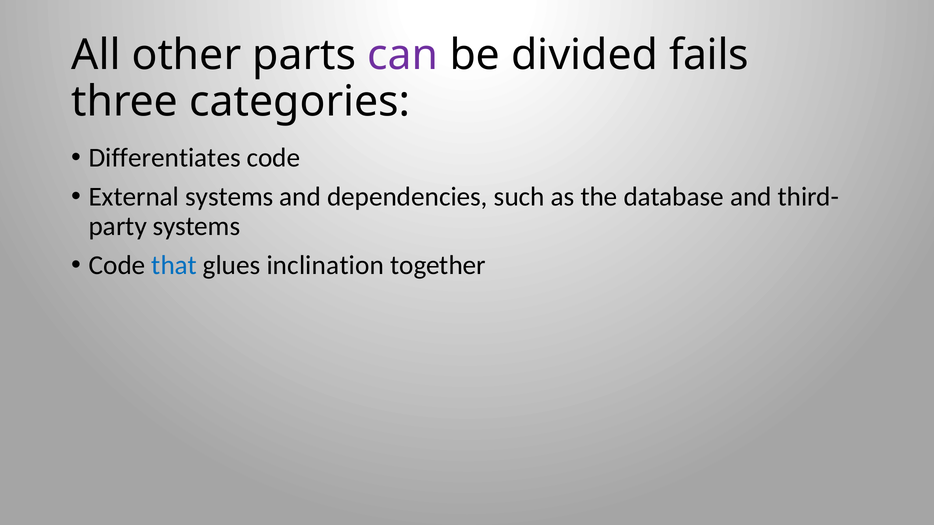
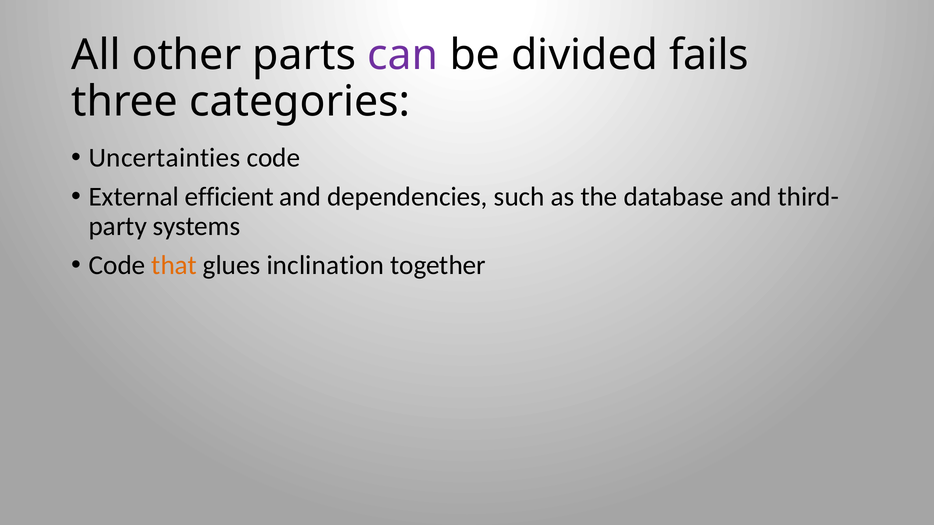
Differentiates: Differentiates -> Uncertainties
External systems: systems -> efficient
that colour: blue -> orange
